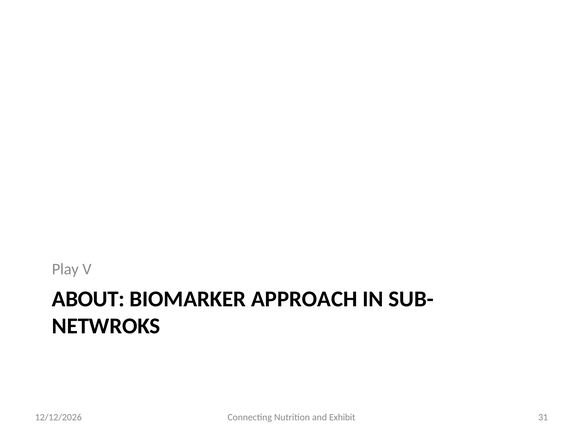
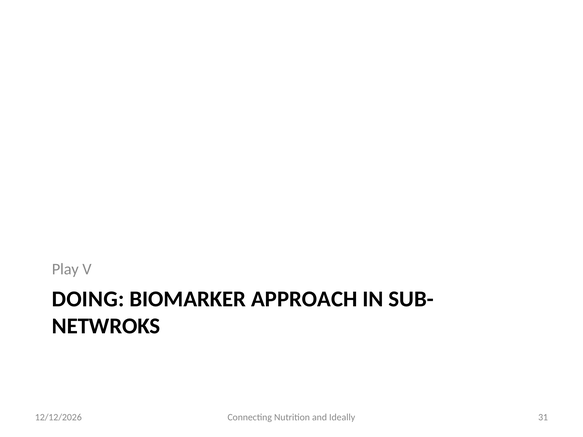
ABOUT: ABOUT -> DOING
Exhibit: Exhibit -> Ideally
